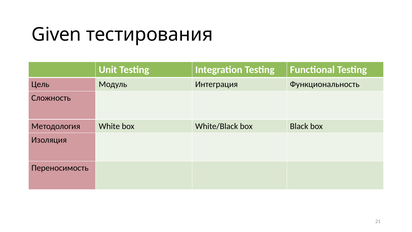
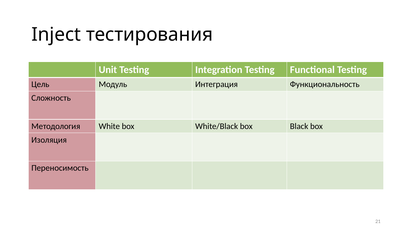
Given: Given -> Inject
